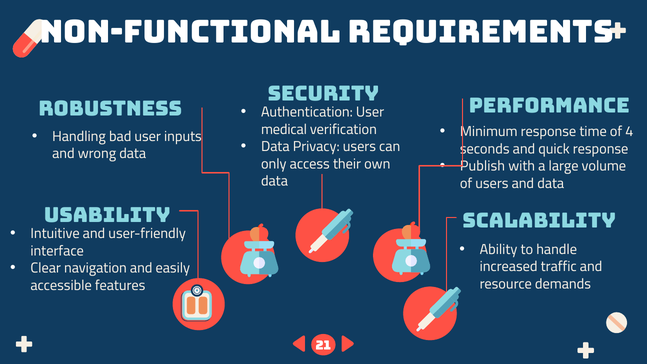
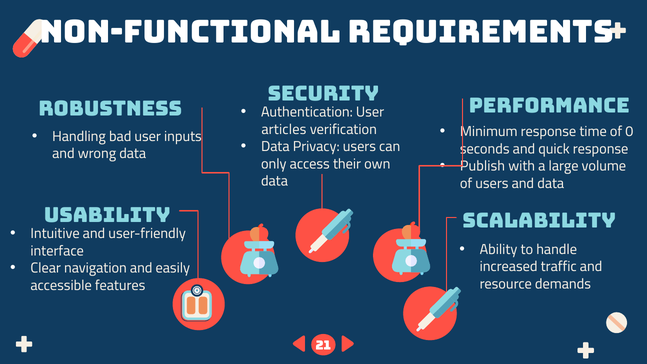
4: 4 -> 0
medical: medical -> articles
